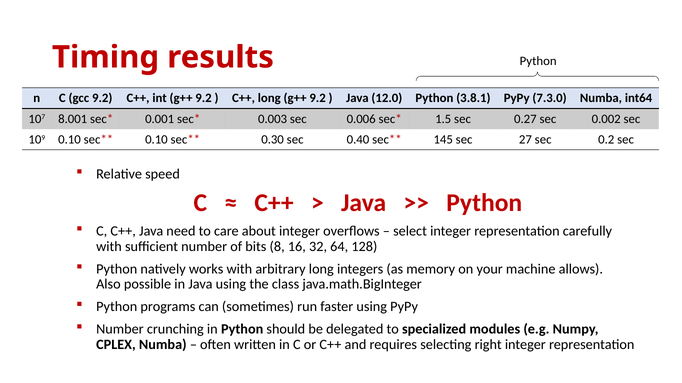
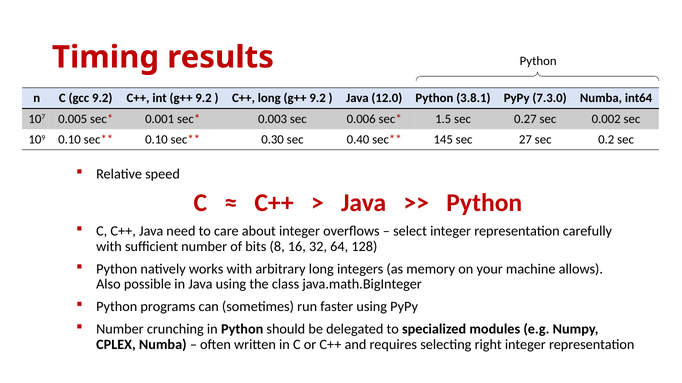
8.001: 8.001 -> 0.005
